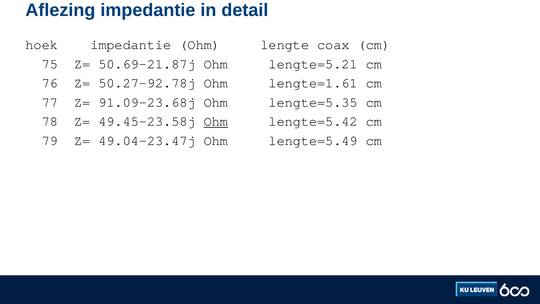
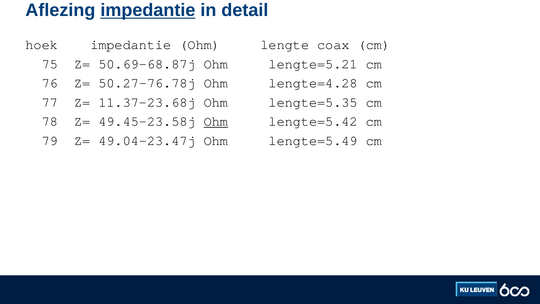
impedantie at (148, 10) underline: none -> present
50.69-21.87j: 50.69-21.87j -> 50.69-68.87j
50.27-92.78j: 50.27-92.78j -> 50.27-76.78j
lengte=1.61: lengte=1.61 -> lengte=4.28
91.09-23.68j: 91.09-23.68j -> 11.37-23.68j
